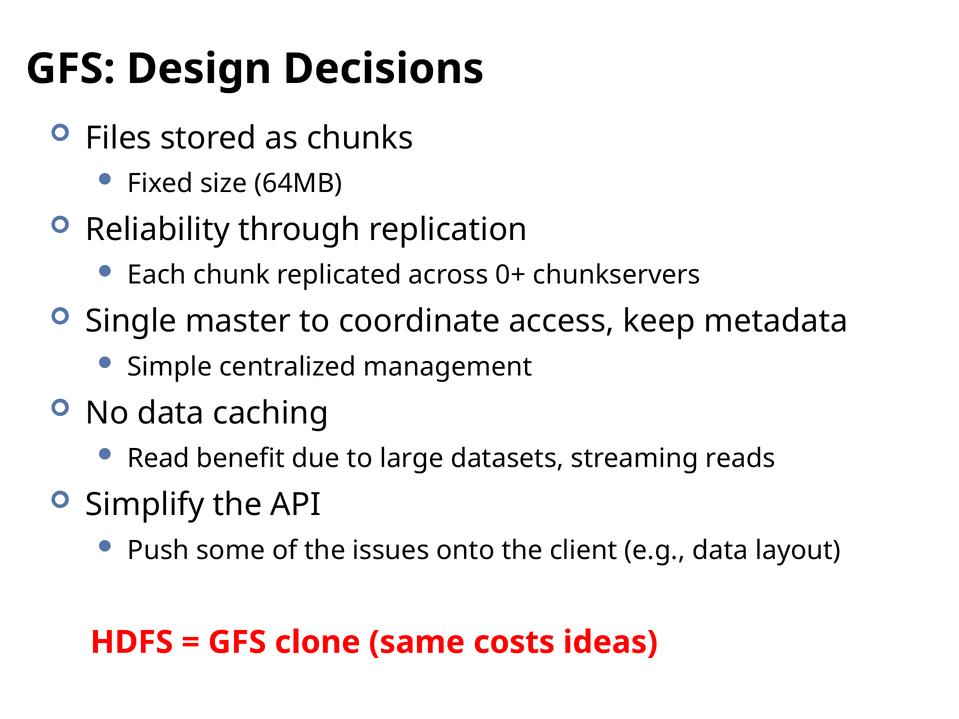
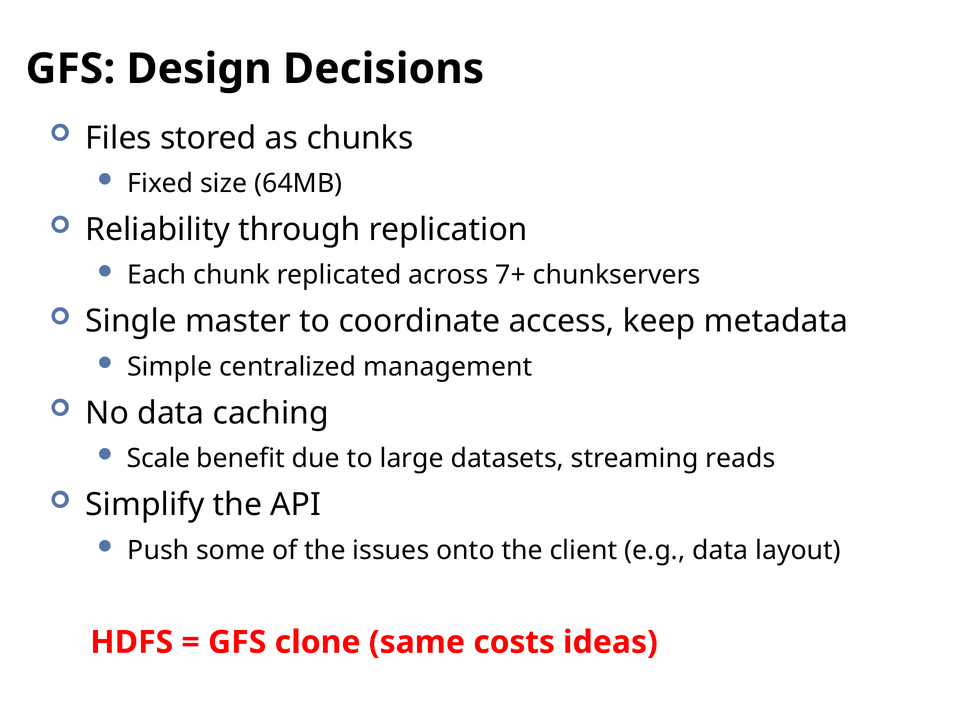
0+: 0+ -> 7+
Read: Read -> Scale
